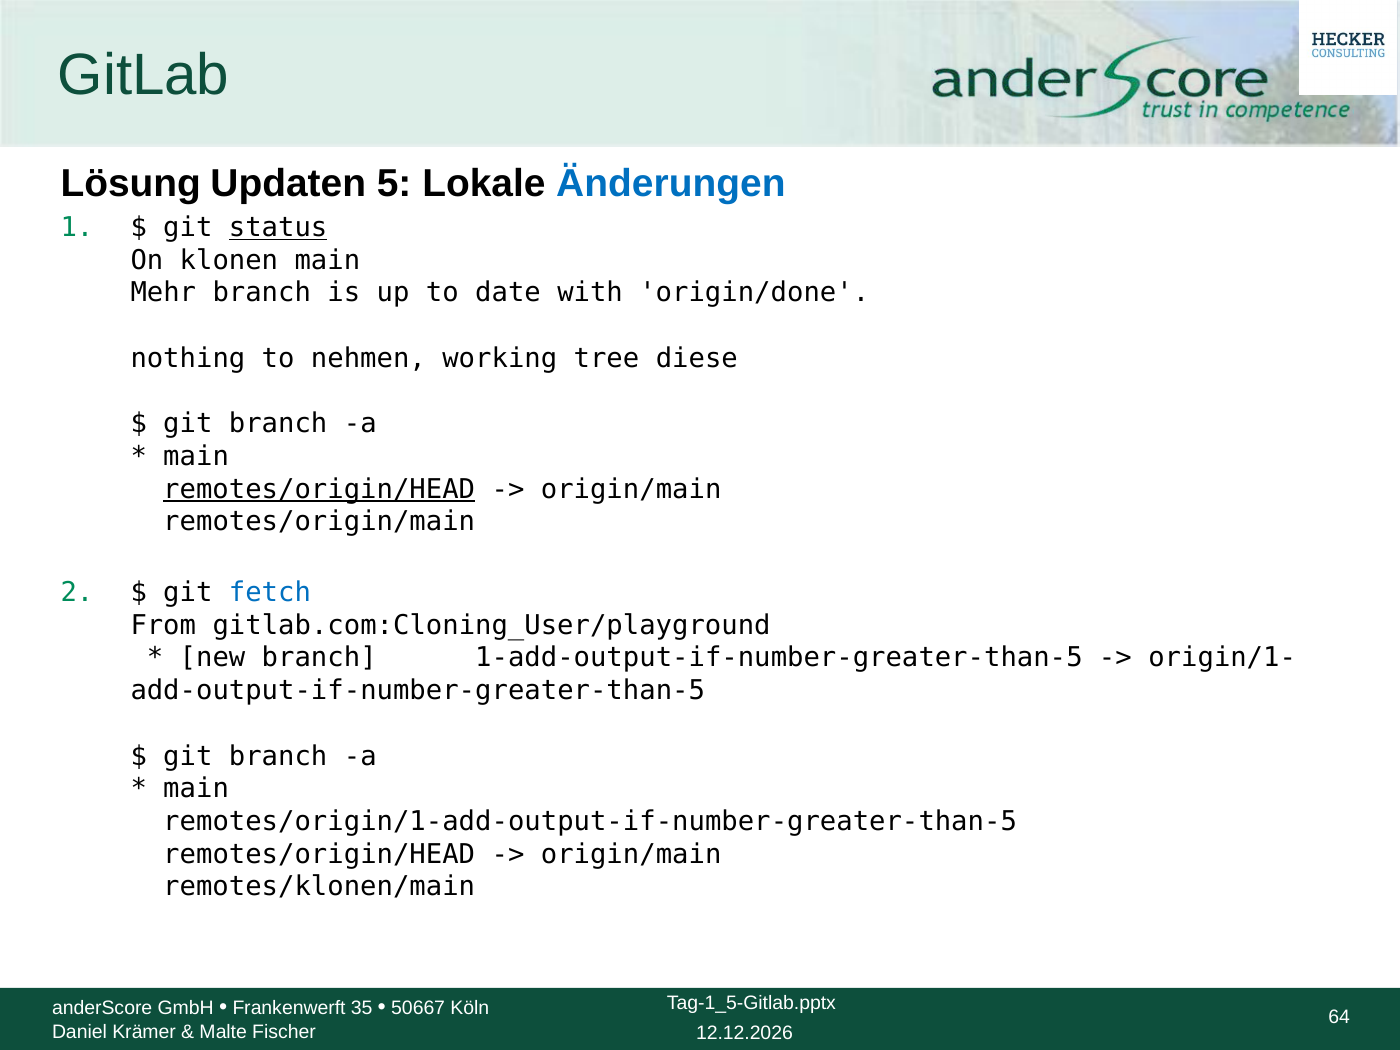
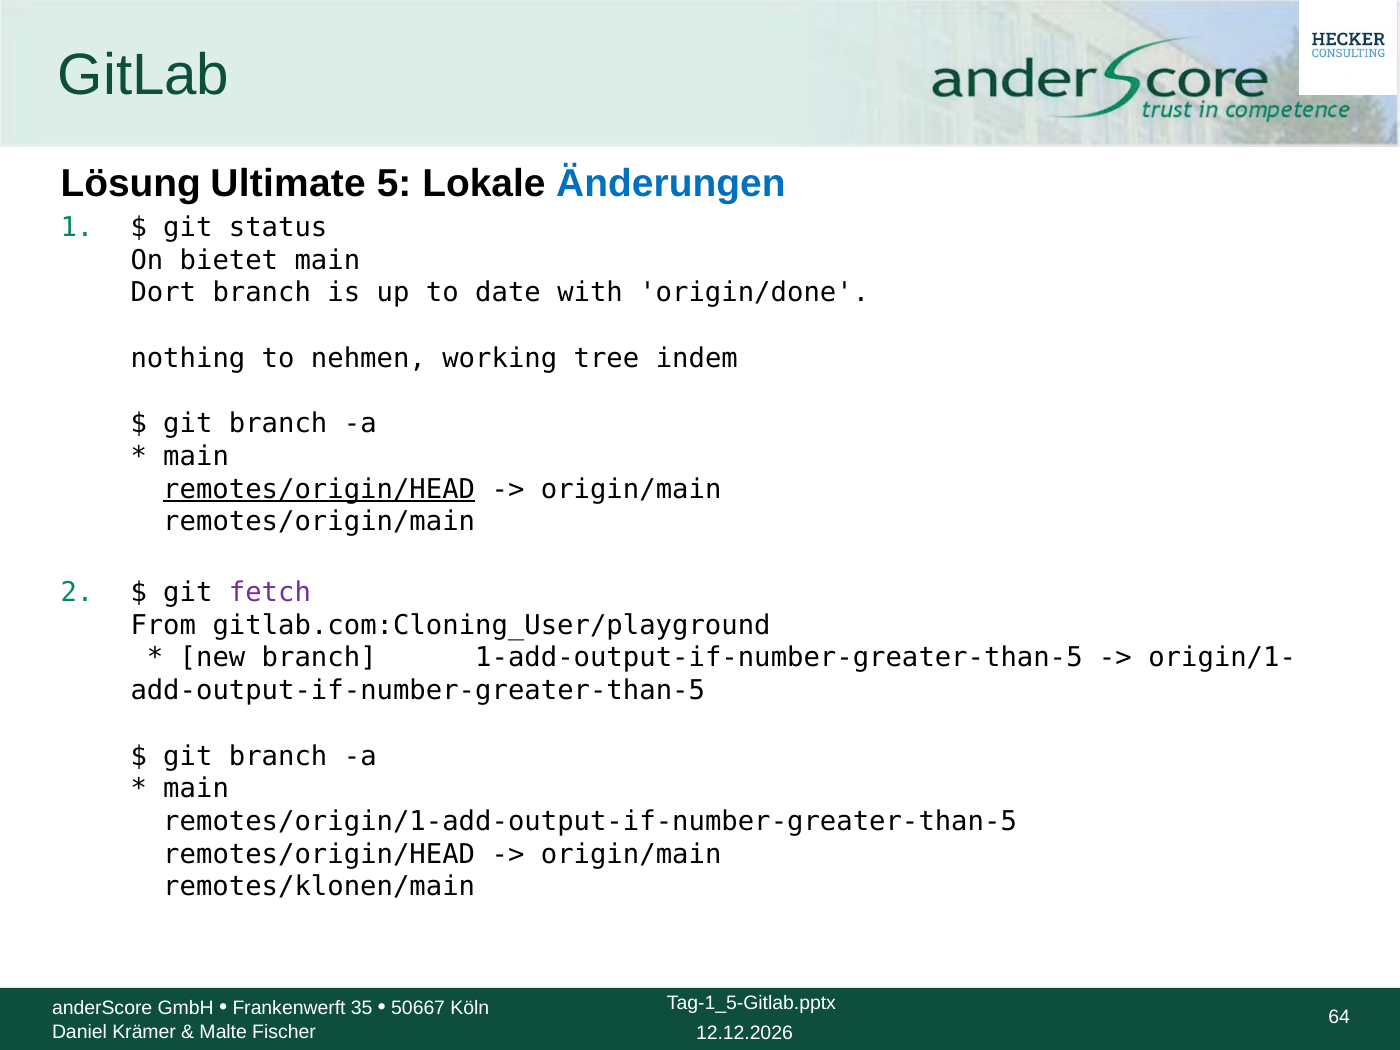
Updaten: Updaten -> Ultimate
status underline: present -> none
klonen: klonen -> bietet
Mehr: Mehr -> Dort
diese: diese -> indem
fetch colour: blue -> purple
